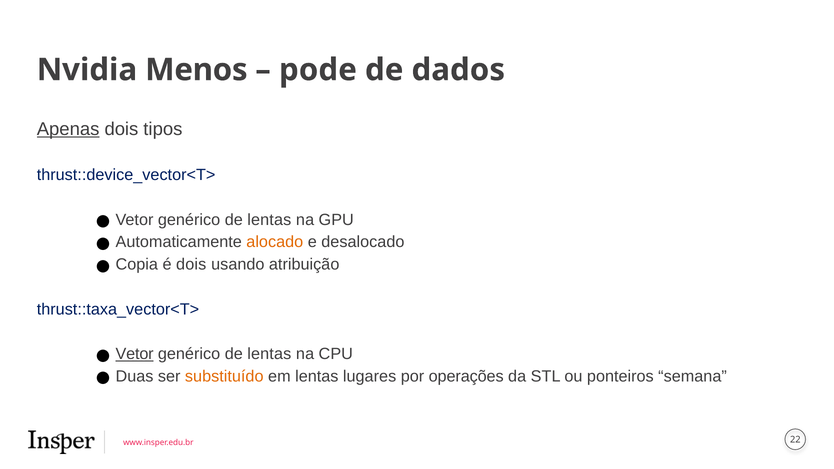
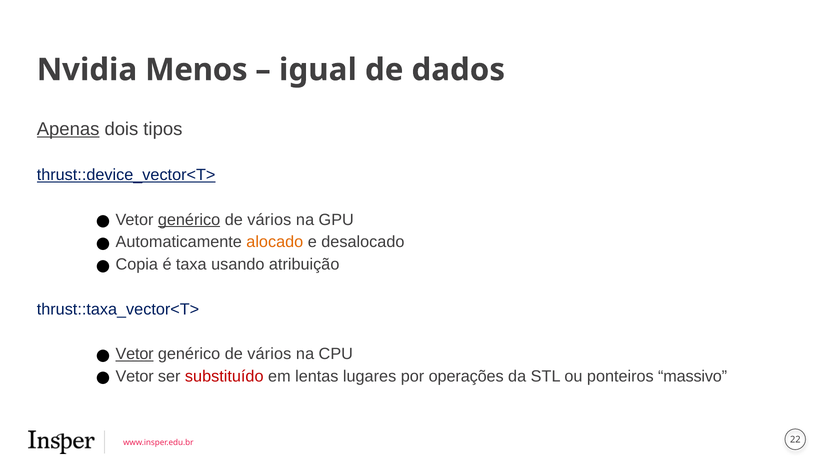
pode: pode -> igual
thrust::device_vector<T> underline: none -> present
genérico at (189, 220) underline: none -> present
lentas at (269, 220): lentas -> vários
é dois: dois -> taxa
lentas at (269, 354): lentas -> vários
Duas at (135, 376): Duas -> Vetor
substituído colour: orange -> red
semana: semana -> massivo
